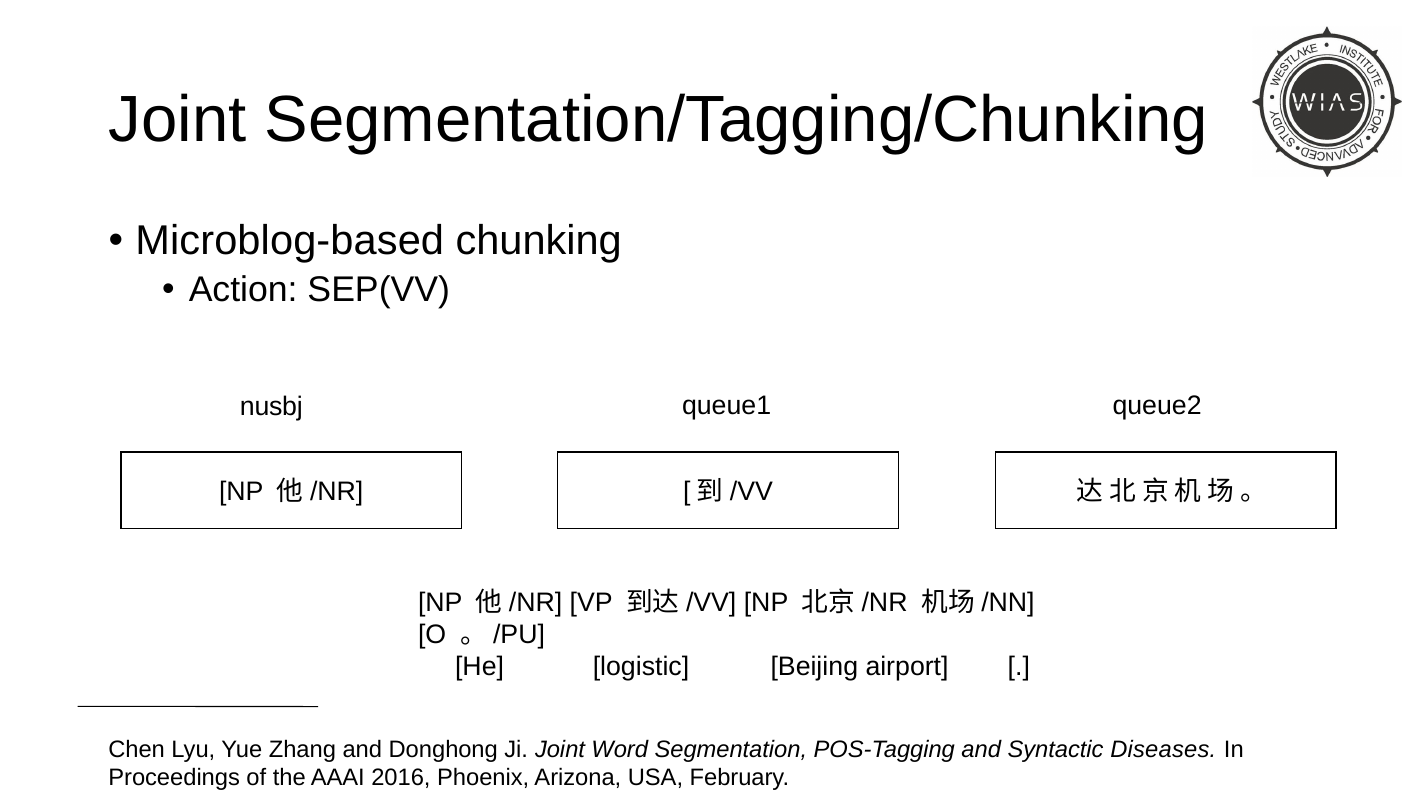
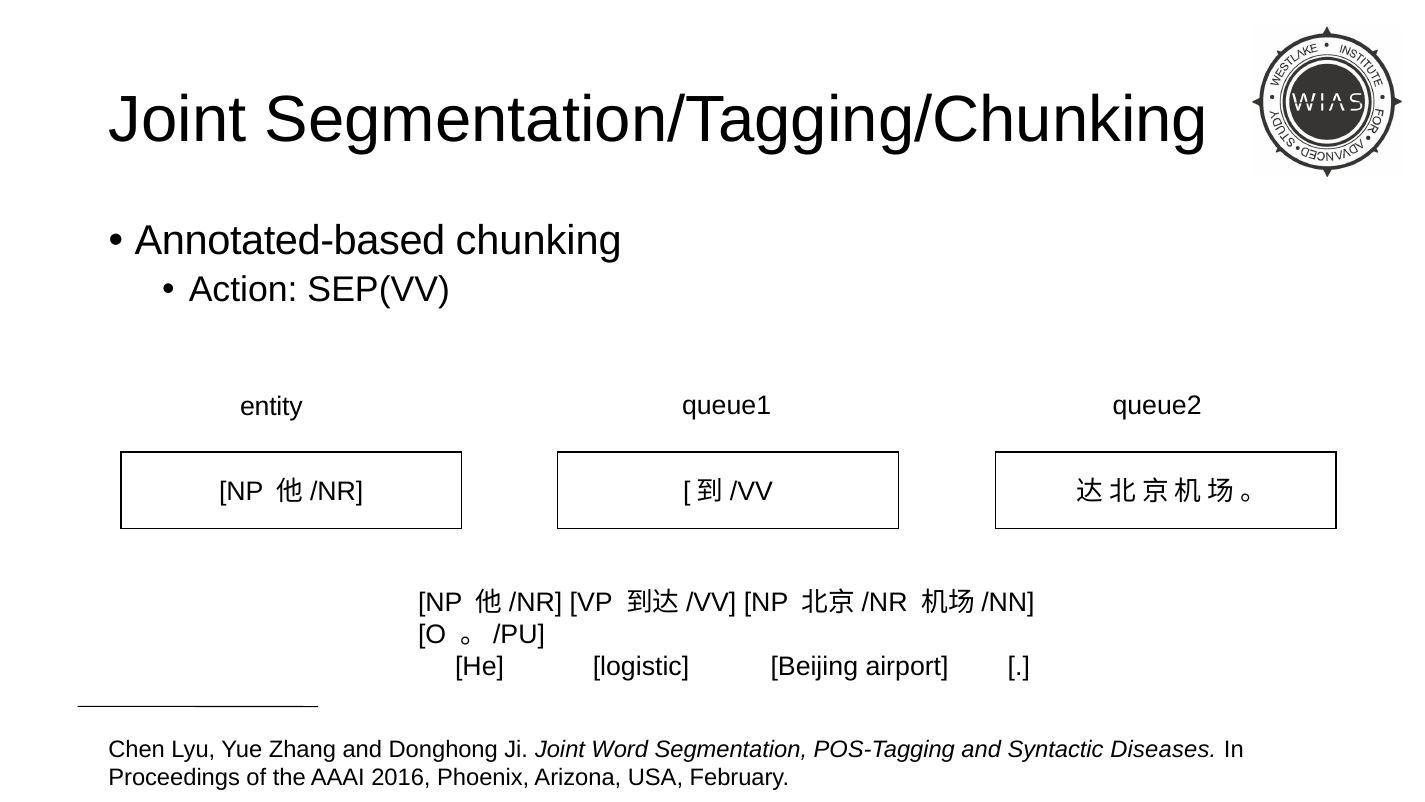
Microblog-based: Microblog-based -> Annotated-based
nusbj: nusbj -> entity
